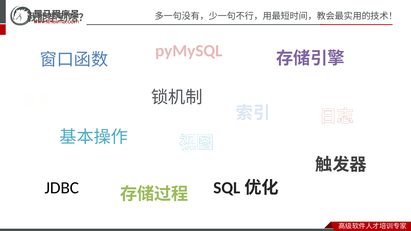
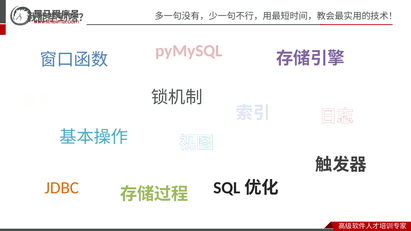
JDBC colour: black -> orange
